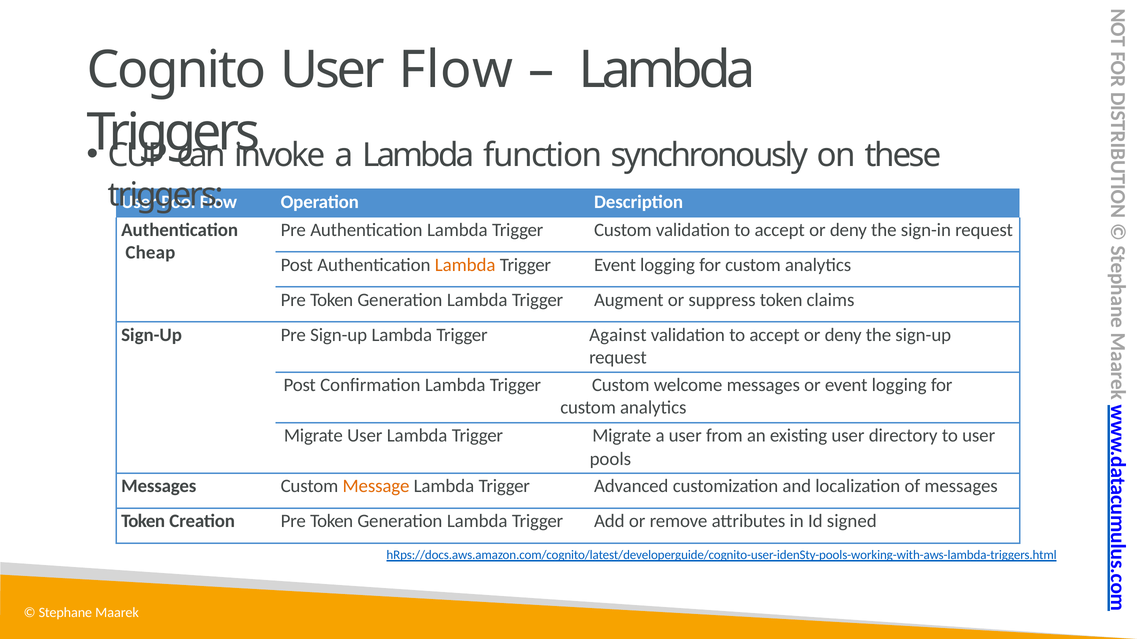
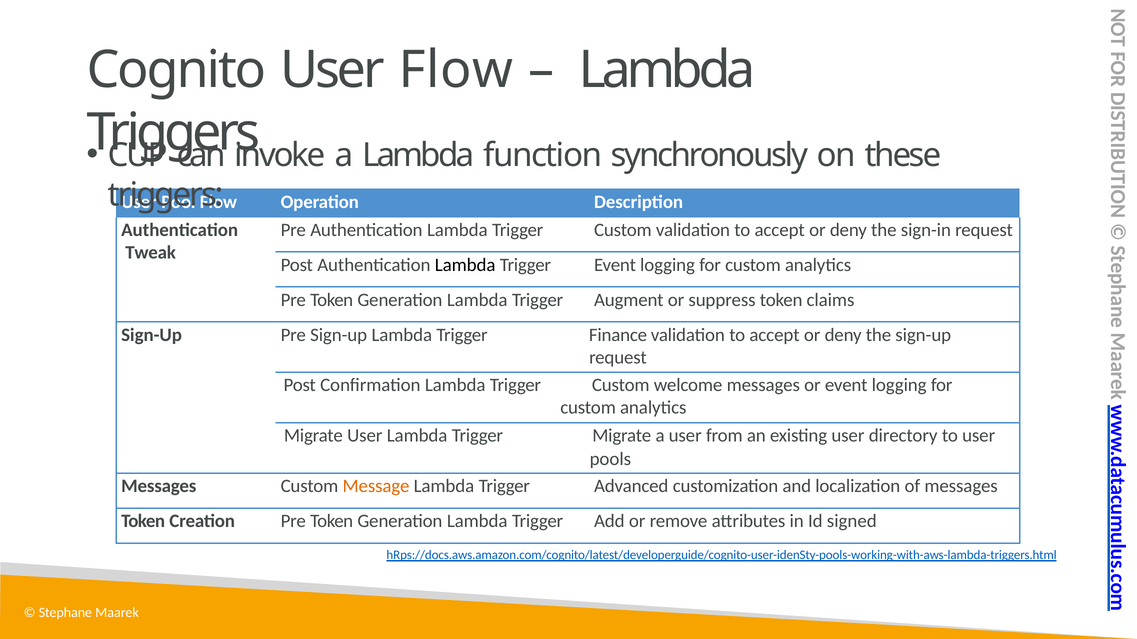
Cheap: Cheap -> Tweak
Lambda at (465, 265) colour: orange -> black
Against: Against -> Finance
